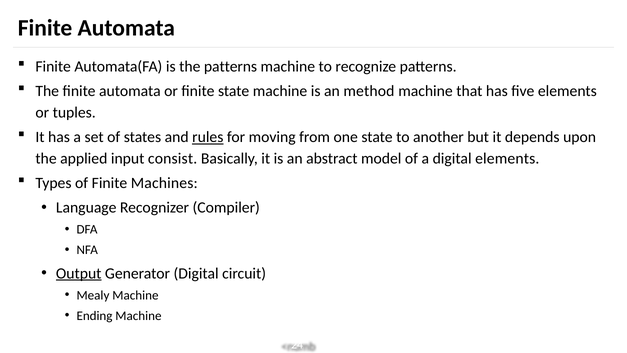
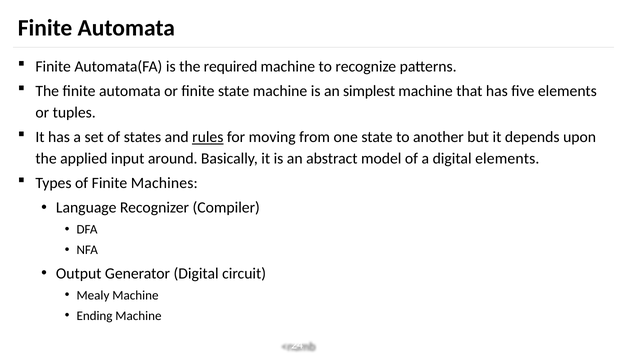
the patterns: patterns -> required
method: method -> simplest
consist: consist -> around
Output underline: present -> none
